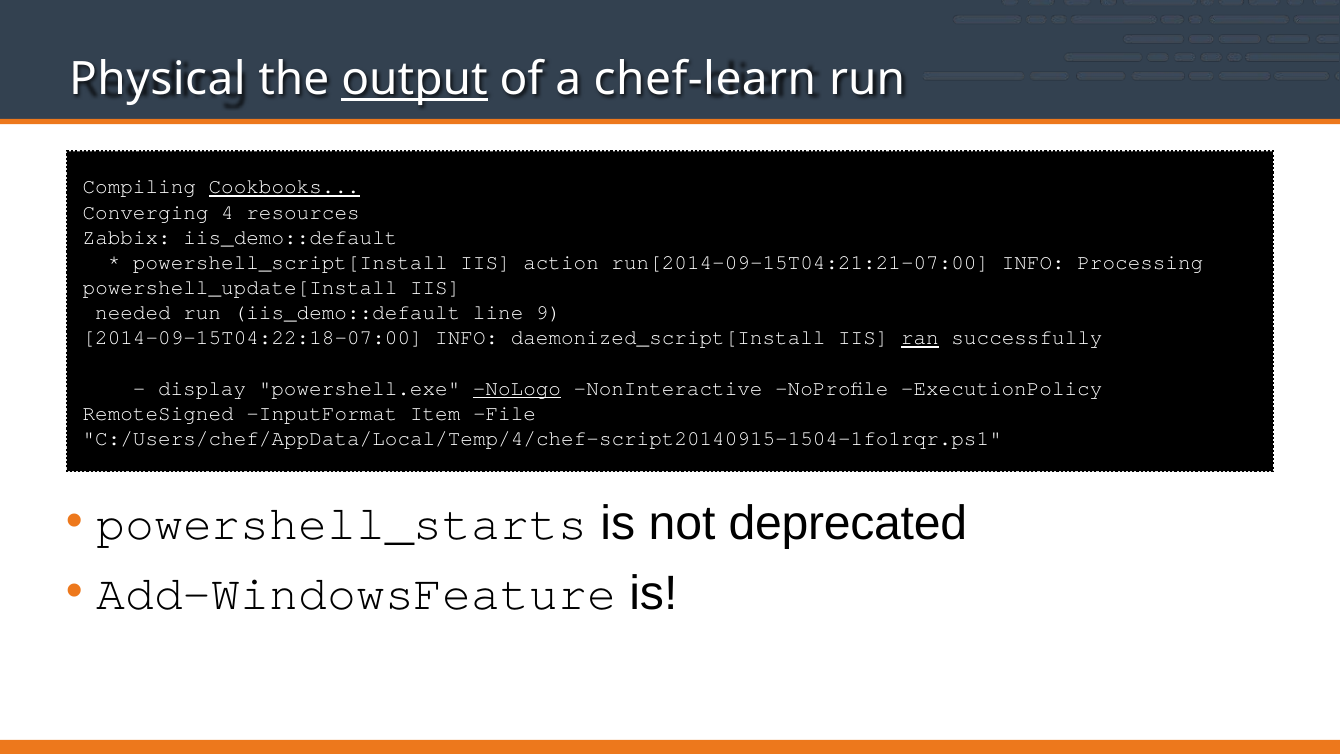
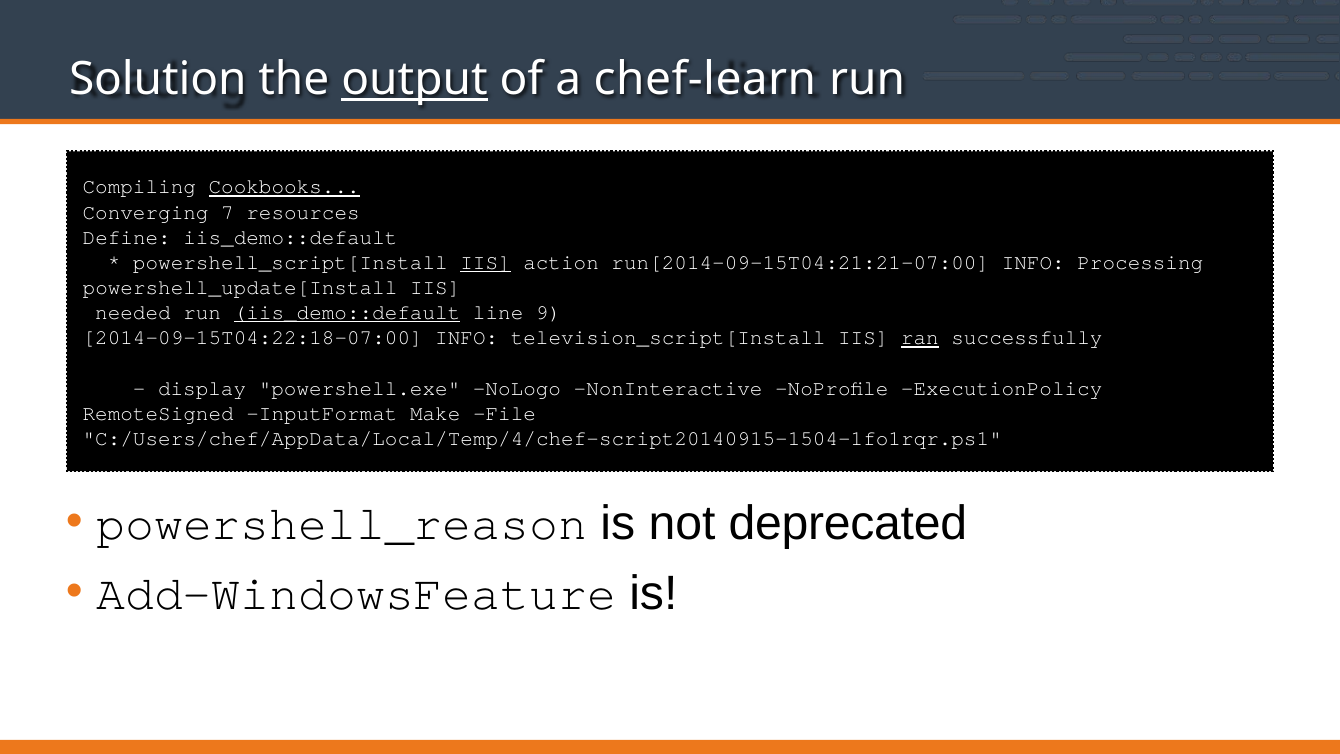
Physical: Physical -> Solution
4: 4 -> 7
Zabbix: Zabbix -> Define
IIS at (486, 262) underline: none -> present
iis_demo::default at (347, 313) underline: none -> present
daemonized_script[Install: daemonized_script[Install -> television_script[Install
NoLogo underline: present -> none
Item: Item -> Make
powershell_starts: powershell_starts -> powershell_reason
